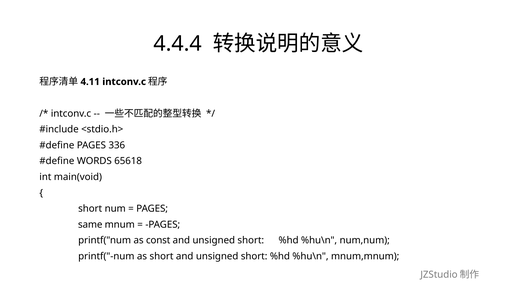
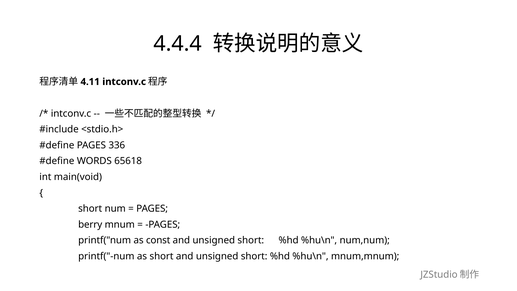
same: same -> berry
